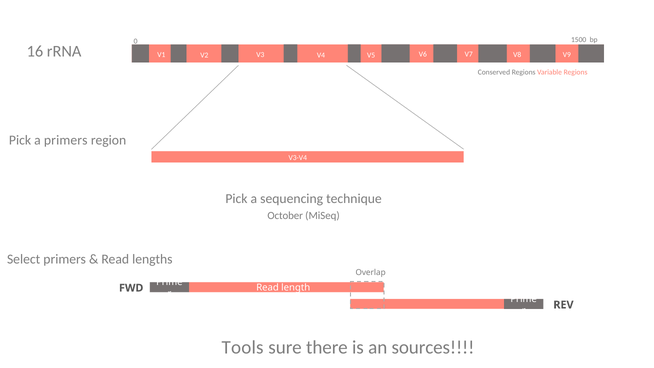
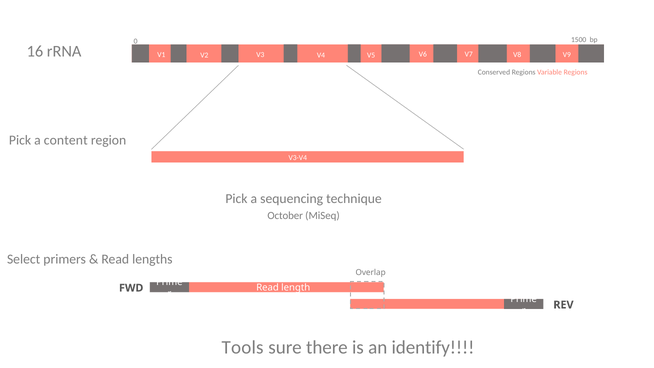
a primers: primers -> content
sources: sources -> identify
